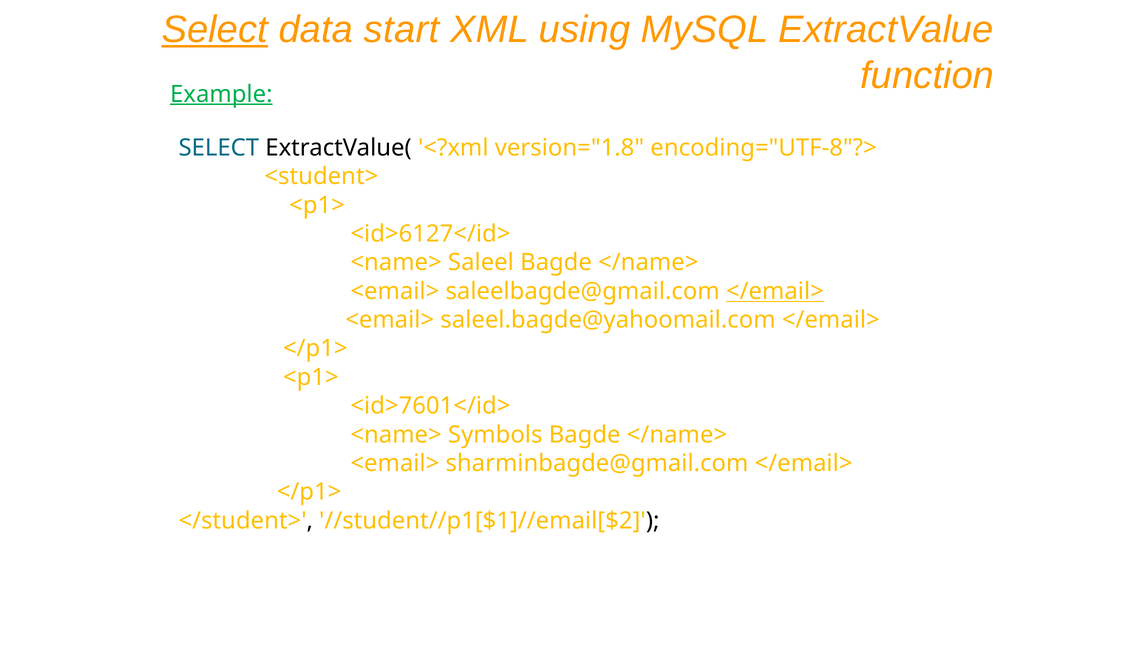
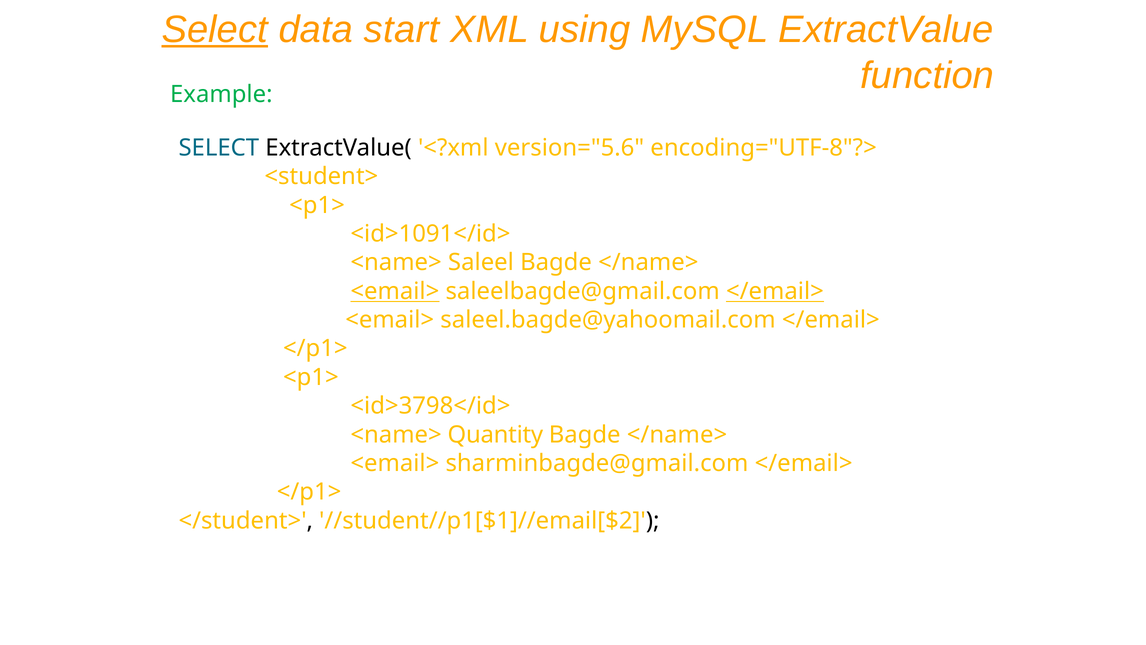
Example underline: present -> none
version="1.8: version="1.8 -> version="5.6
<id>6127</id>: <id>6127</id> -> <id>1091</id>
<email> at (395, 291) underline: none -> present
<id>7601</id>: <id>7601</id> -> <id>3798</id>
Symbols: Symbols -> Quantity
